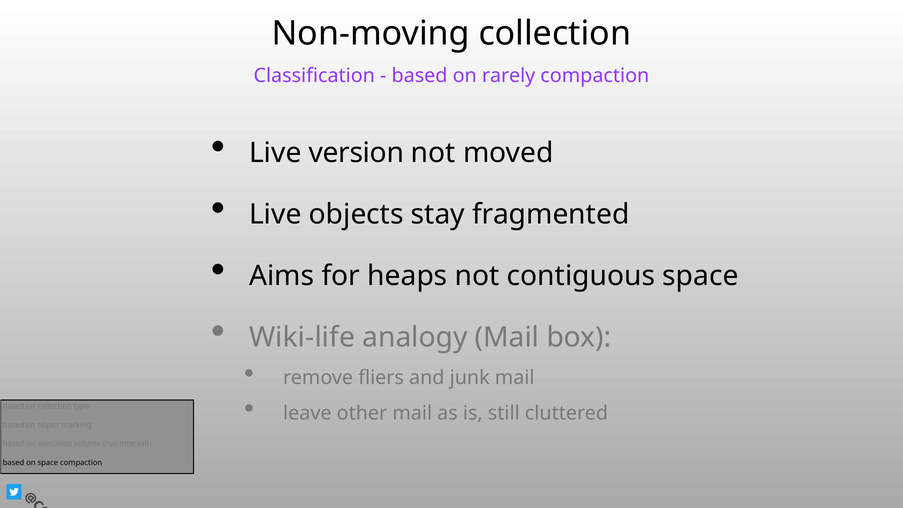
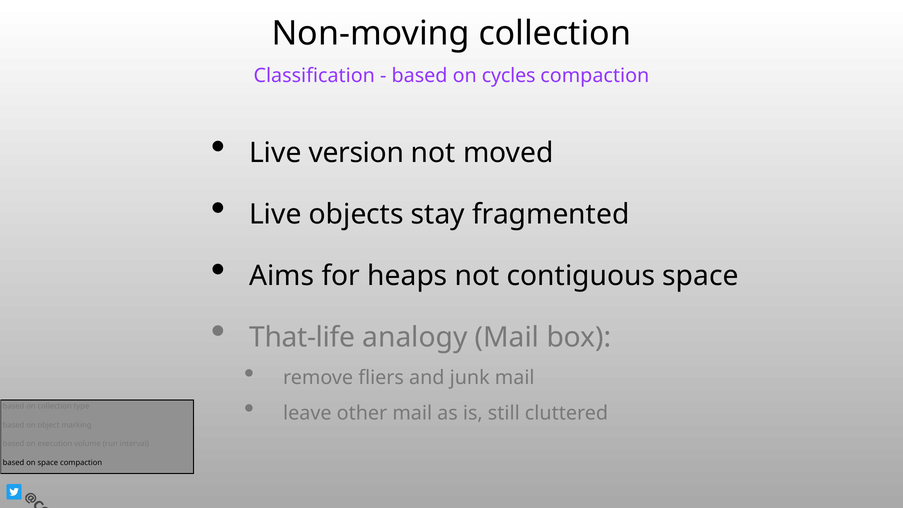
rarely: rarely -> cycles
Wiki-life: Wiki-life -> That-life
